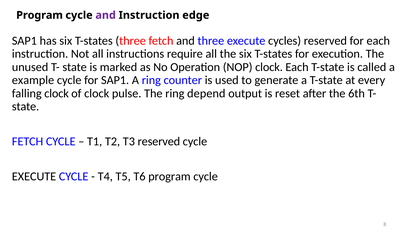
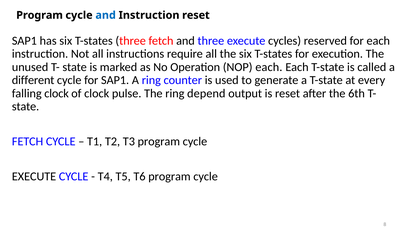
and at (106, 15) colour: purple -> blue
Instruction edge: edge -> reset
NOP clock: clock -> each
example: example -> different
T3 reserved: reserved -> program
